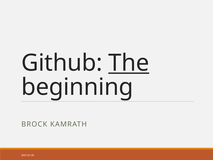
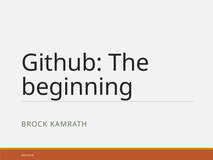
The underline: present -> none
